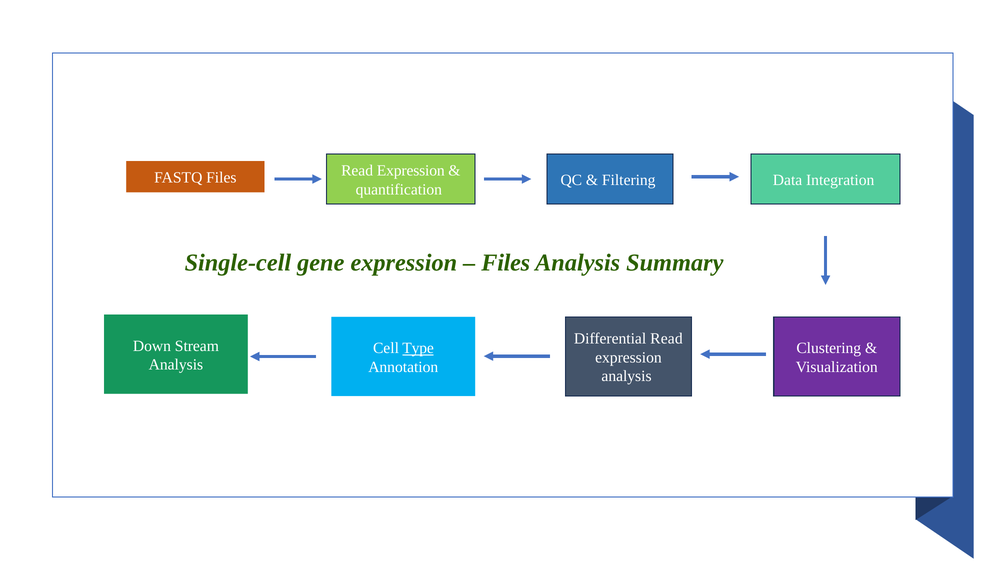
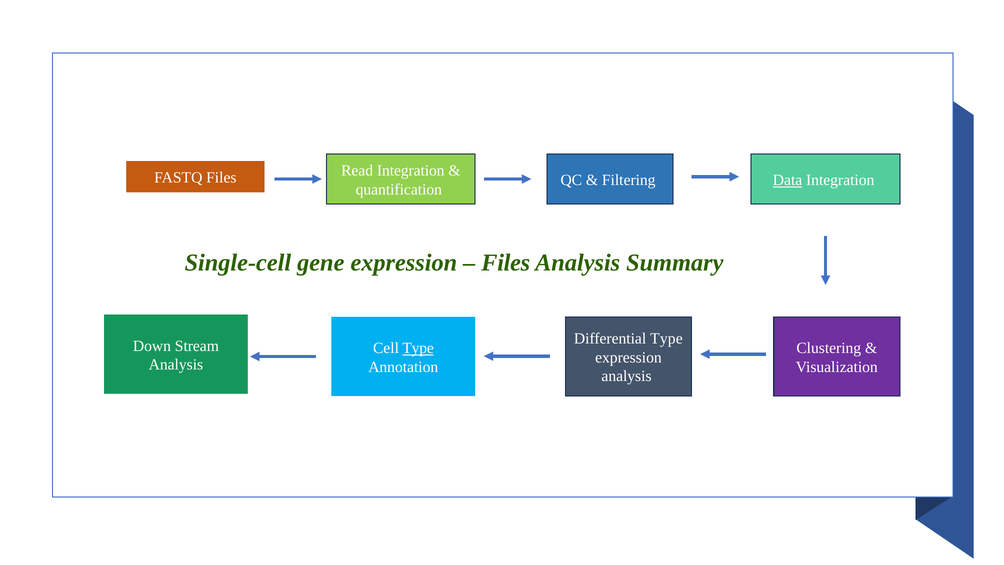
Files Read Expression: Expression -> Integration
Data underline: none -> present
Differential Read: Read -> Type
